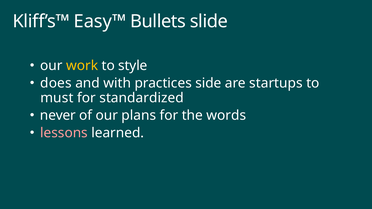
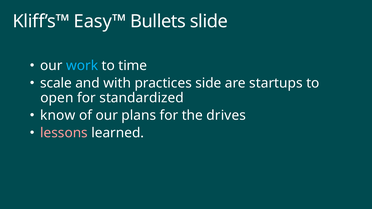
work colour: yellow -> light blue
style: style -> time
does: does -> scale
must: must -> open
never: never -> know
words: words -> drives
